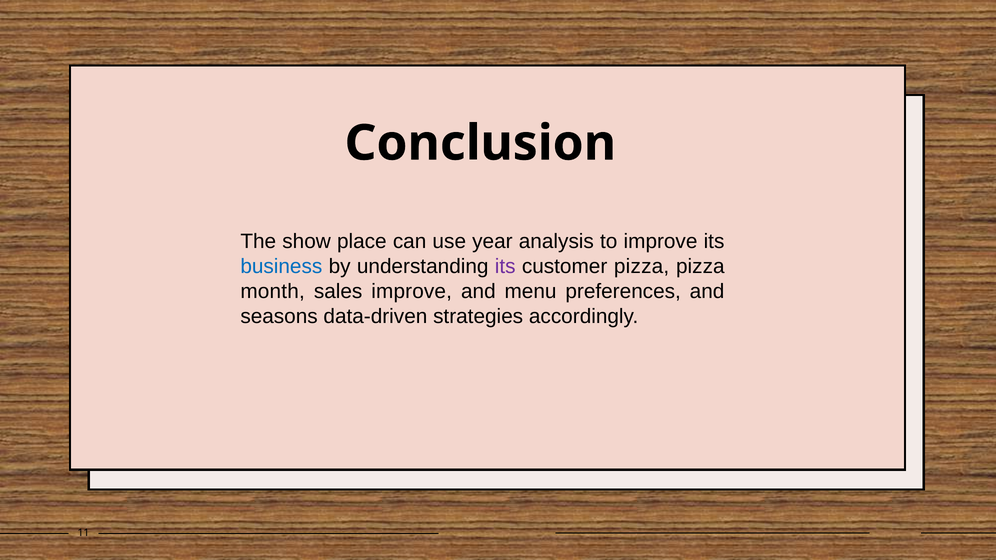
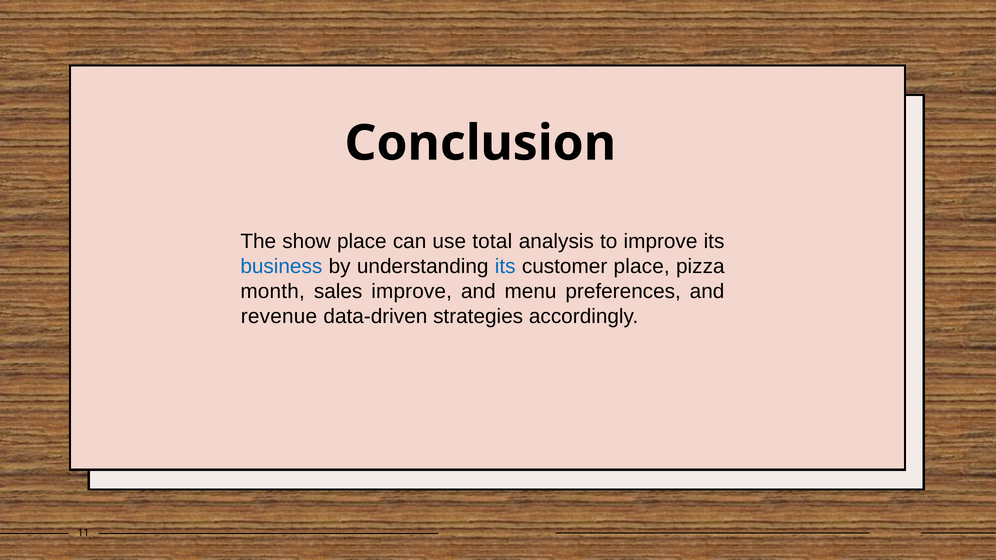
year: year -> total
its at (505, 267) colour: purple -> blue
customer pizza: pizza -> place
seasons: seasons -> revenue
